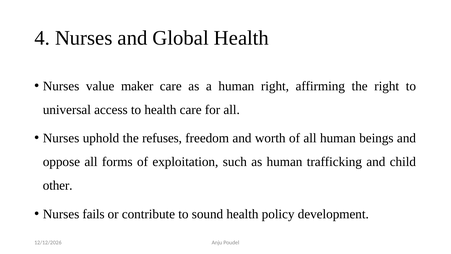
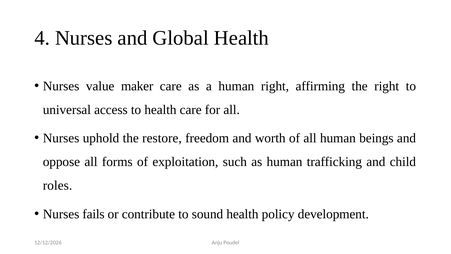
refuses: refuses -> restore
other: other -> roles
